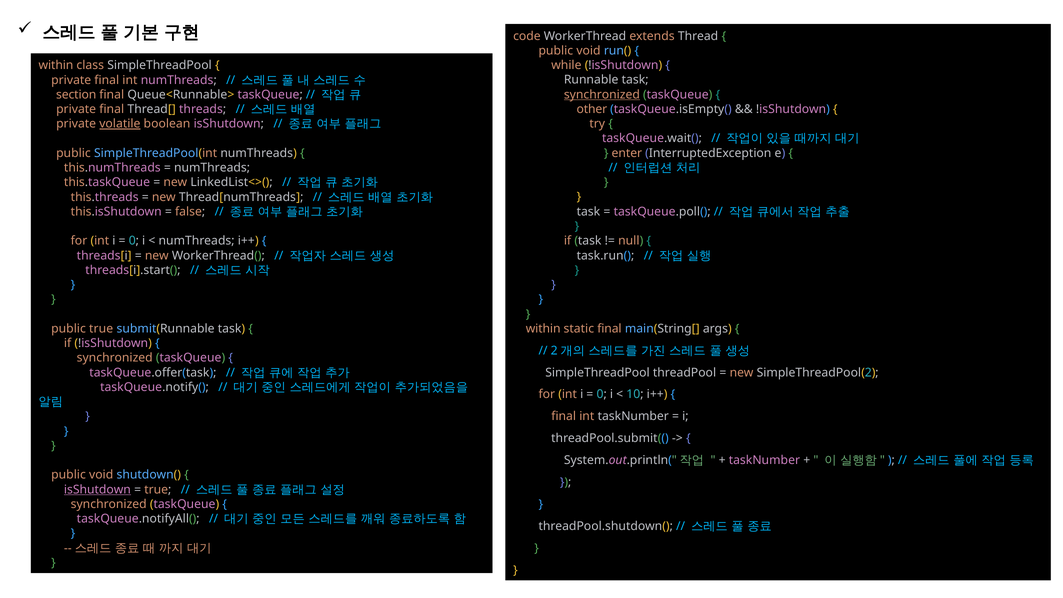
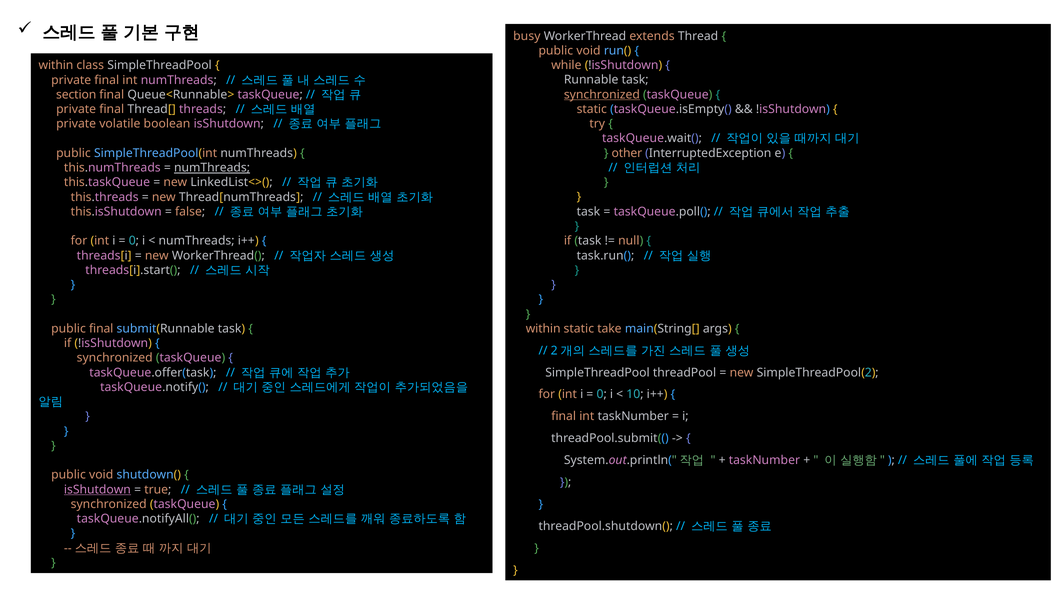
code: code -> busy
other at (592, 109): other -> static
volatile underline: present -> none
enter: enter -> other
numThreads at (212, 168) underline: none -> present
static final: final -> take
public true: true -> final
